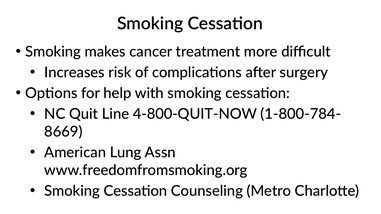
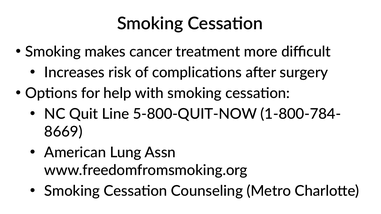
4-800-QUIT-NOW: 4-800-QUIT-NOW -> 5-800-QUIT-NOW
